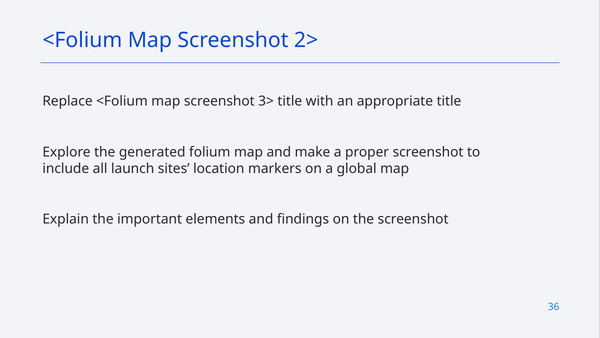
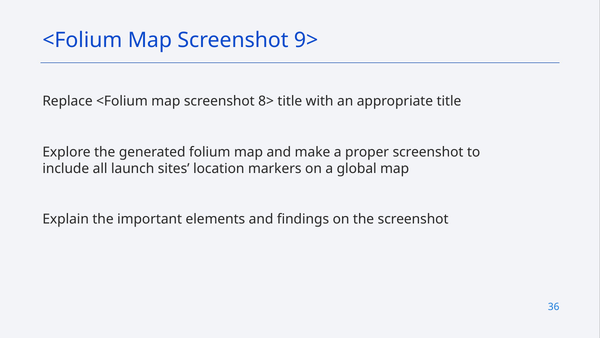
2>: 2> -> 9>
3>: 3> -> 8>
